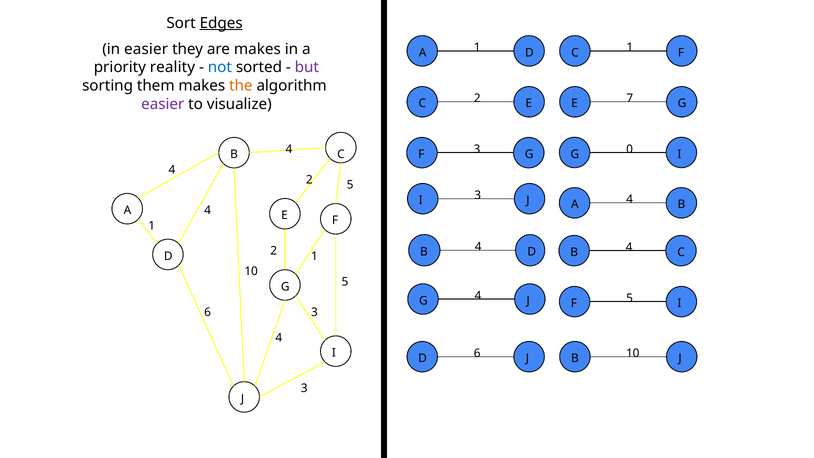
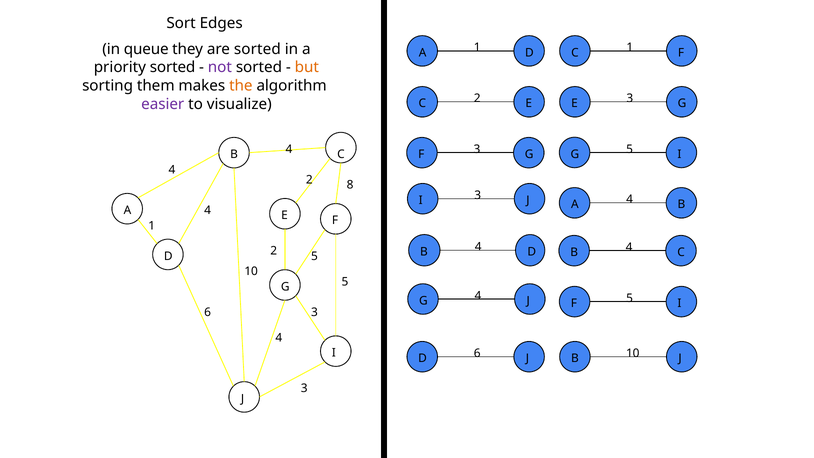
Edges underline: present -> none
in easier: easier -> queue
are makes: makes -> sorted
priority reality: reality -> sorted
not colour: blue -> purple
but colour: purple -> orange
2 7: 7 -> 3
0 at (630, 149): 0 -> 5
2 5: 5 -> 8
2 1: 1 -> 5
